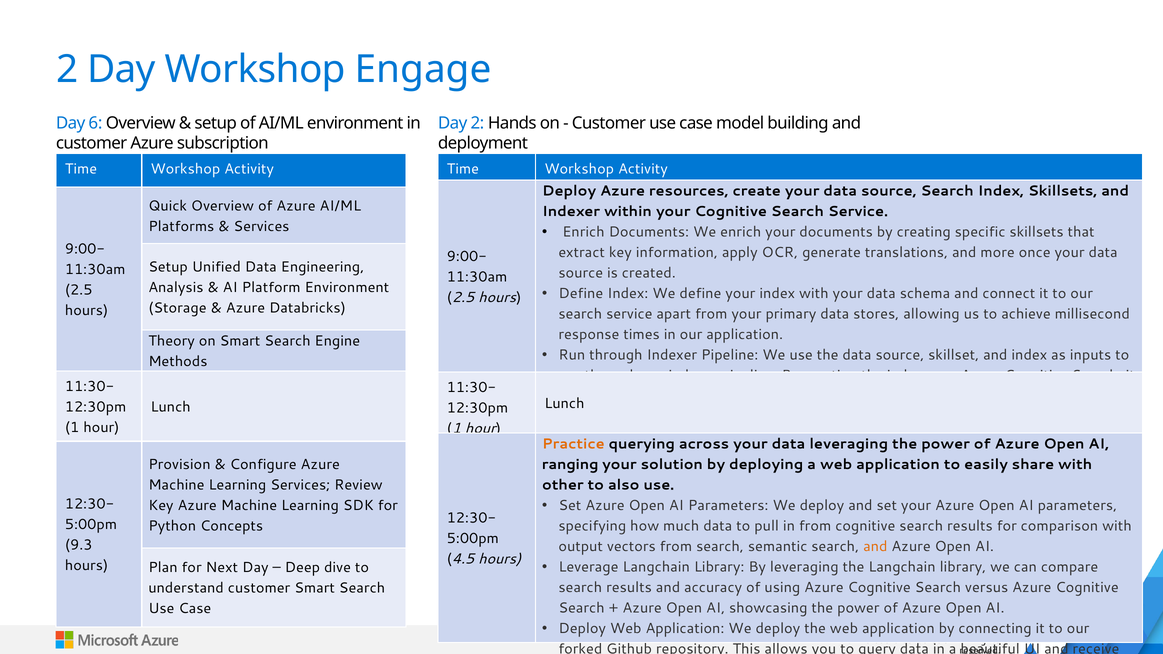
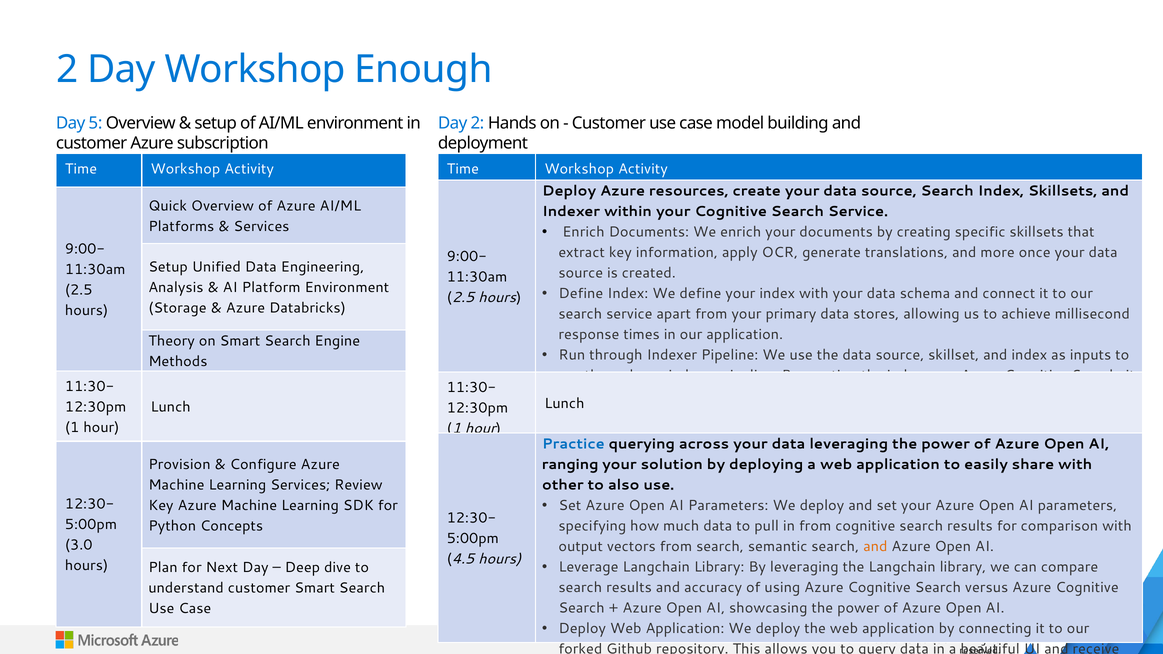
Engage: Engage -> Enough
6: 6 -> 5
Practice colour: orange -> blue
9.3: 9.3 -> 3.0
